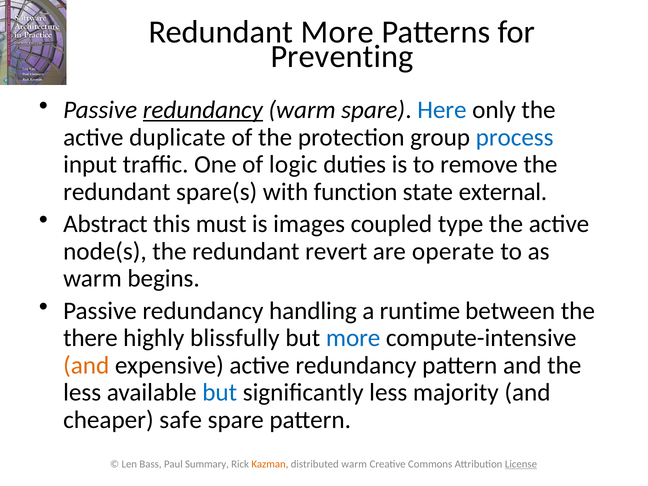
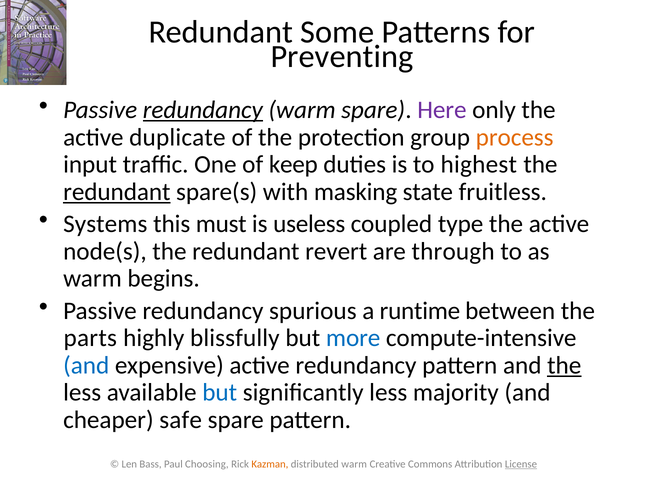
Redundant More: More -> Some
Here colour: blue -> purple
process colour: blue -> orange
logic: logic -> keep
remove: remove -> highest
redundant at (117, 192) underline: none -> present
function: function -> masking
external: external -> fruitless
Abstract: Abstract -> Systems
images: images -> useless
operate: operate -> through
handling: handling -> spurious
there: there -> parts
and at (86, 365) colour: orange -> blue
the at (564, 365) underline: none -> present
Summary: Summary -> Choosing
